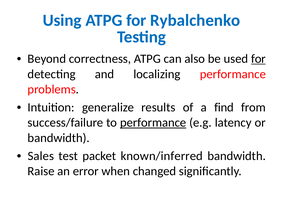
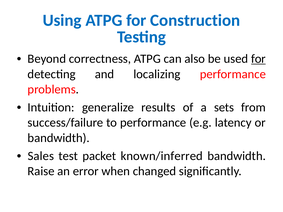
Rybalchenko: Rybalchenko -> Construction
find: find -> sets
performance at (153, 123) underline: present -> none
